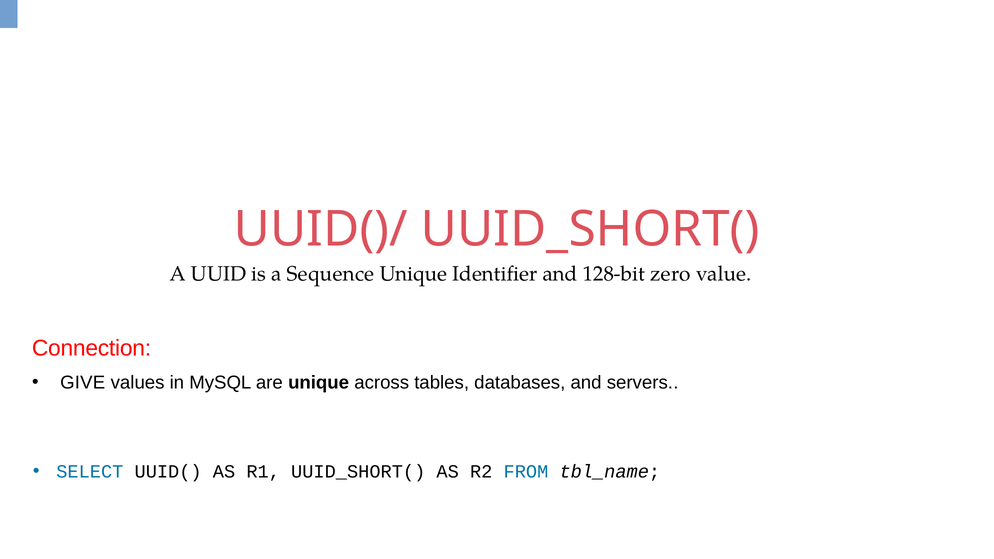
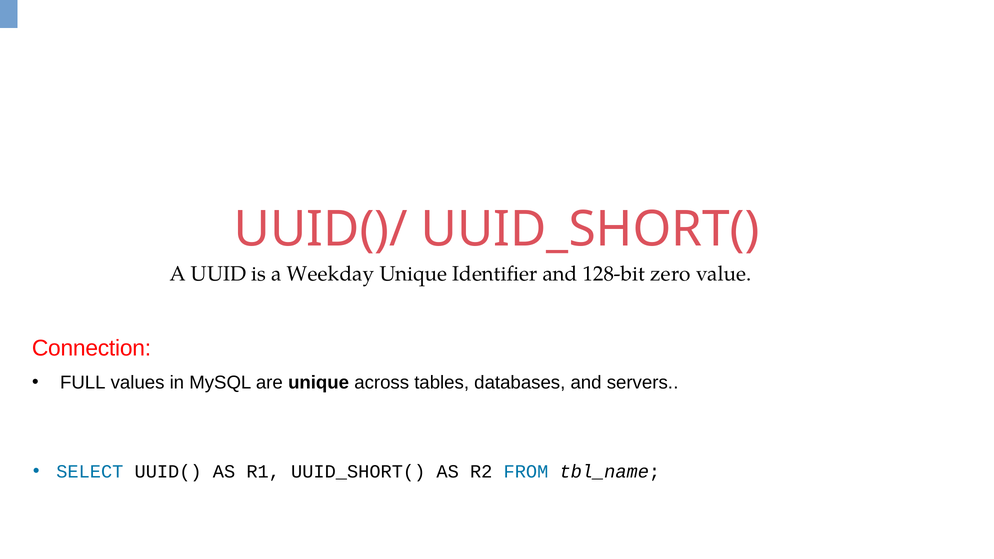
Sequence: Sequence -> Weekday
GIVE: GIVE -> FULL
